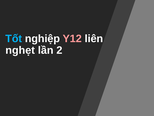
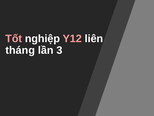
Tốt colour: light blue -> pink
nghẹt: nghẹt -> tháng
2: 2 -> 3
